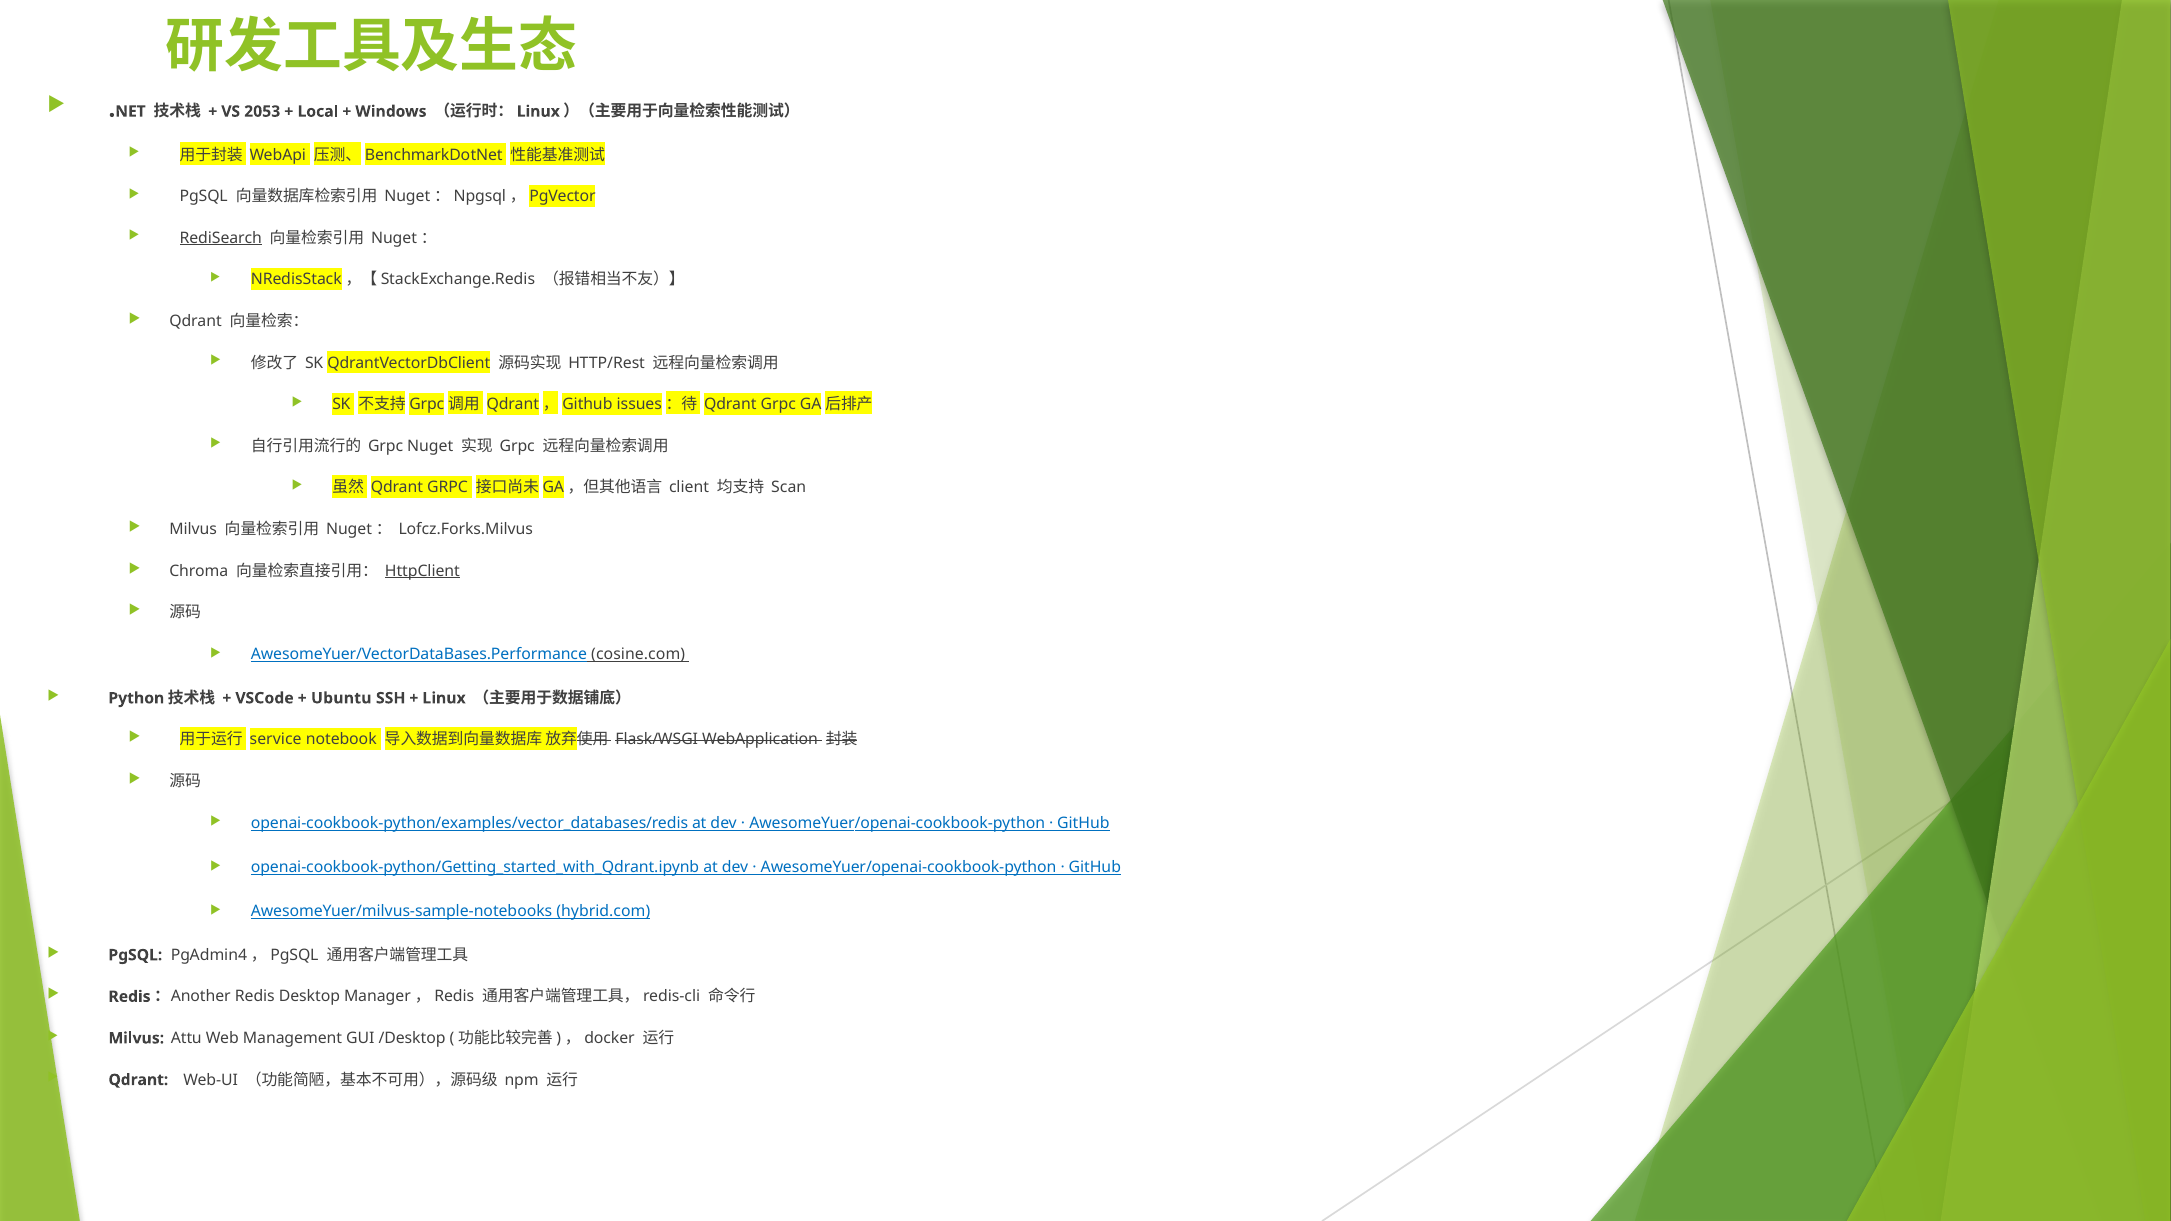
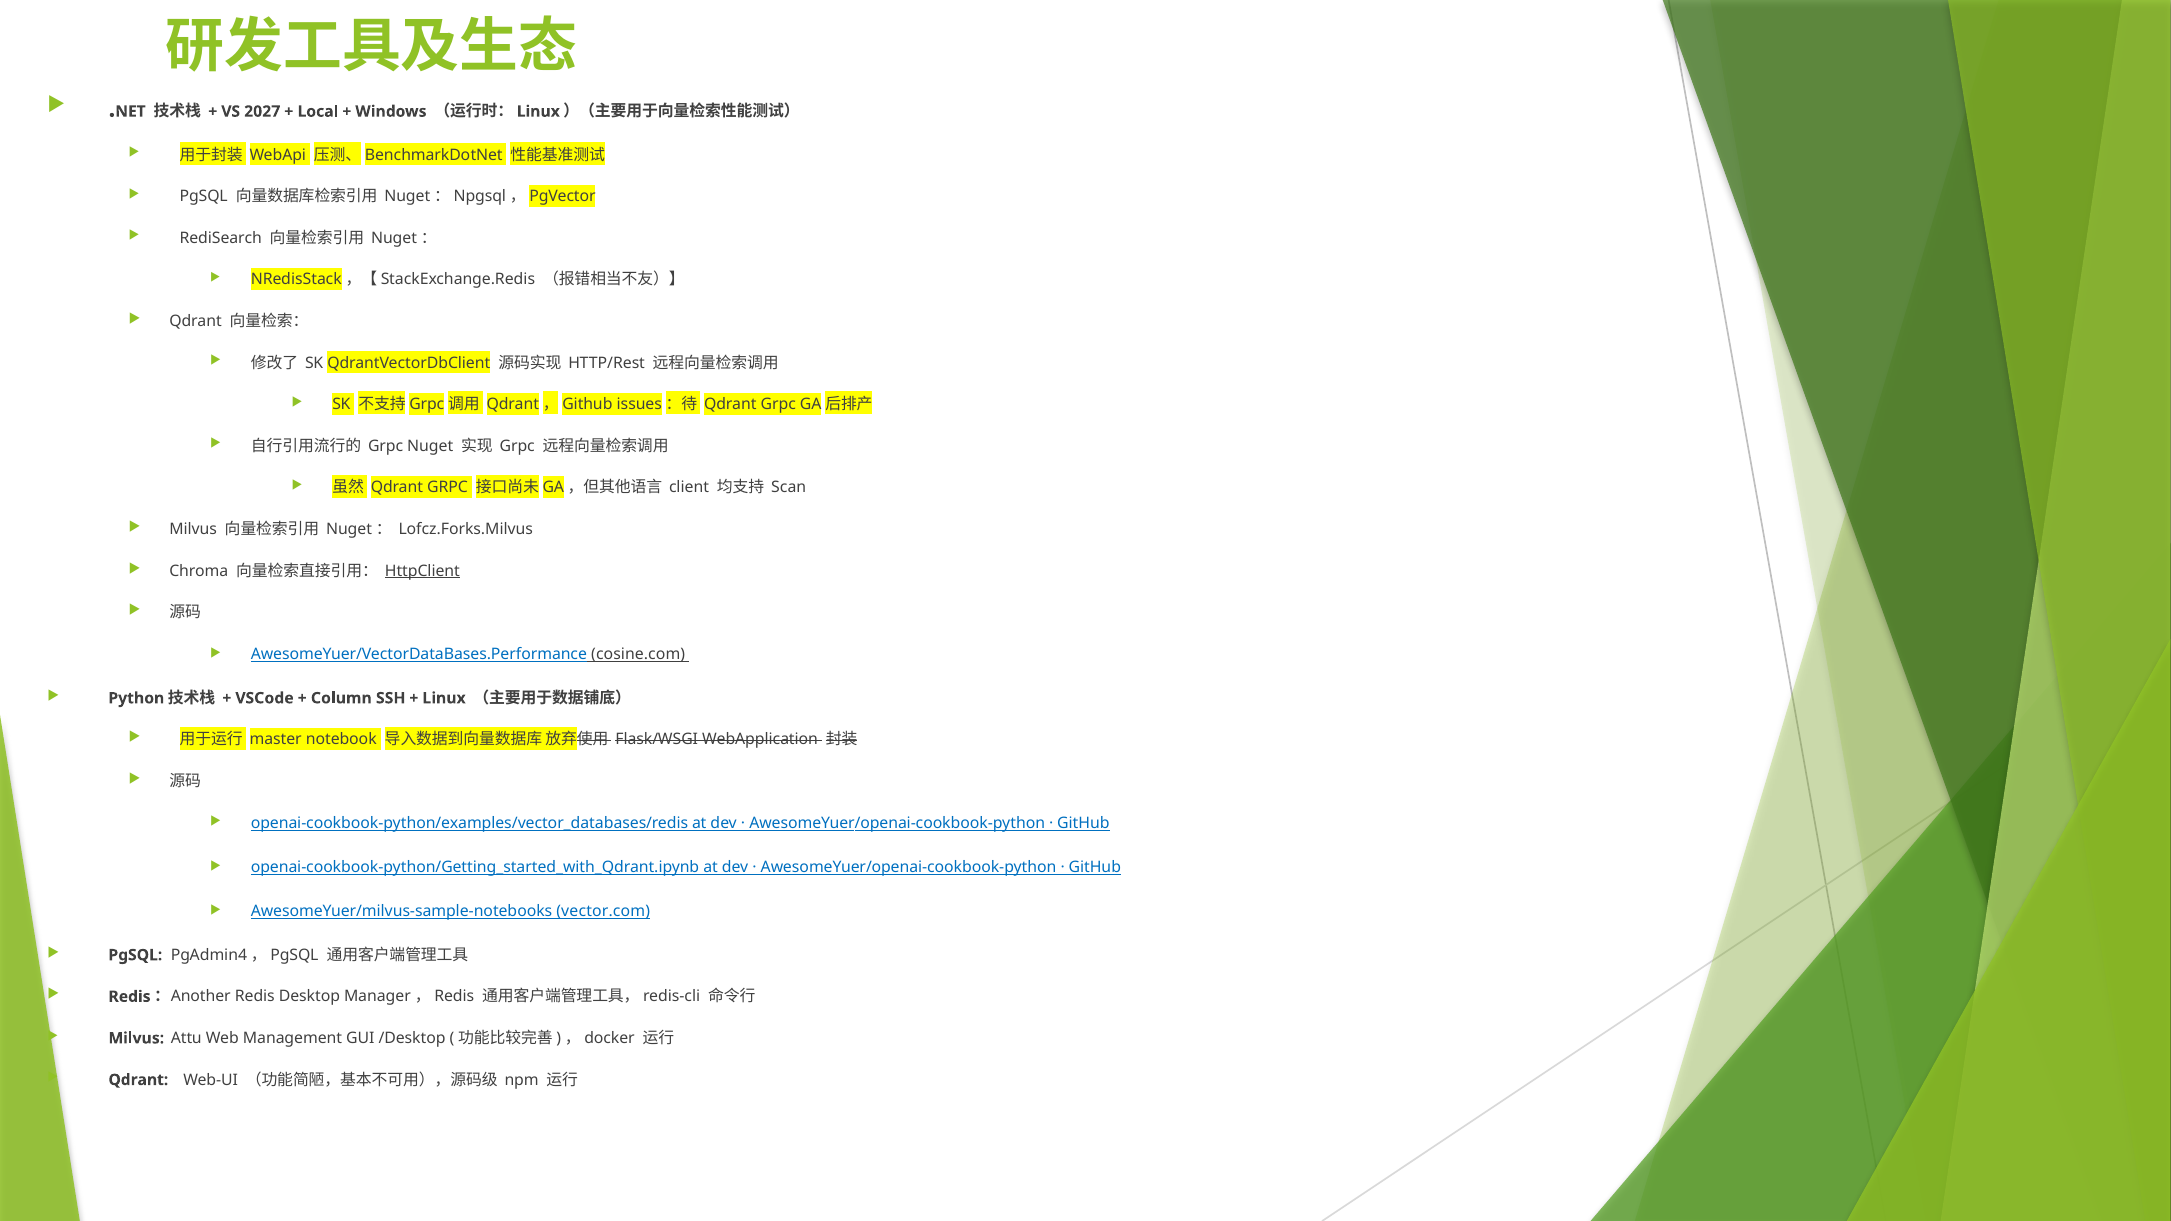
2053: 2053 -> 2027
RediSearch underline: present -> none
Ubuntu: Ubuntu -> Column
service: service -> master
hybrid.com: hybrid.com -> vector.com
